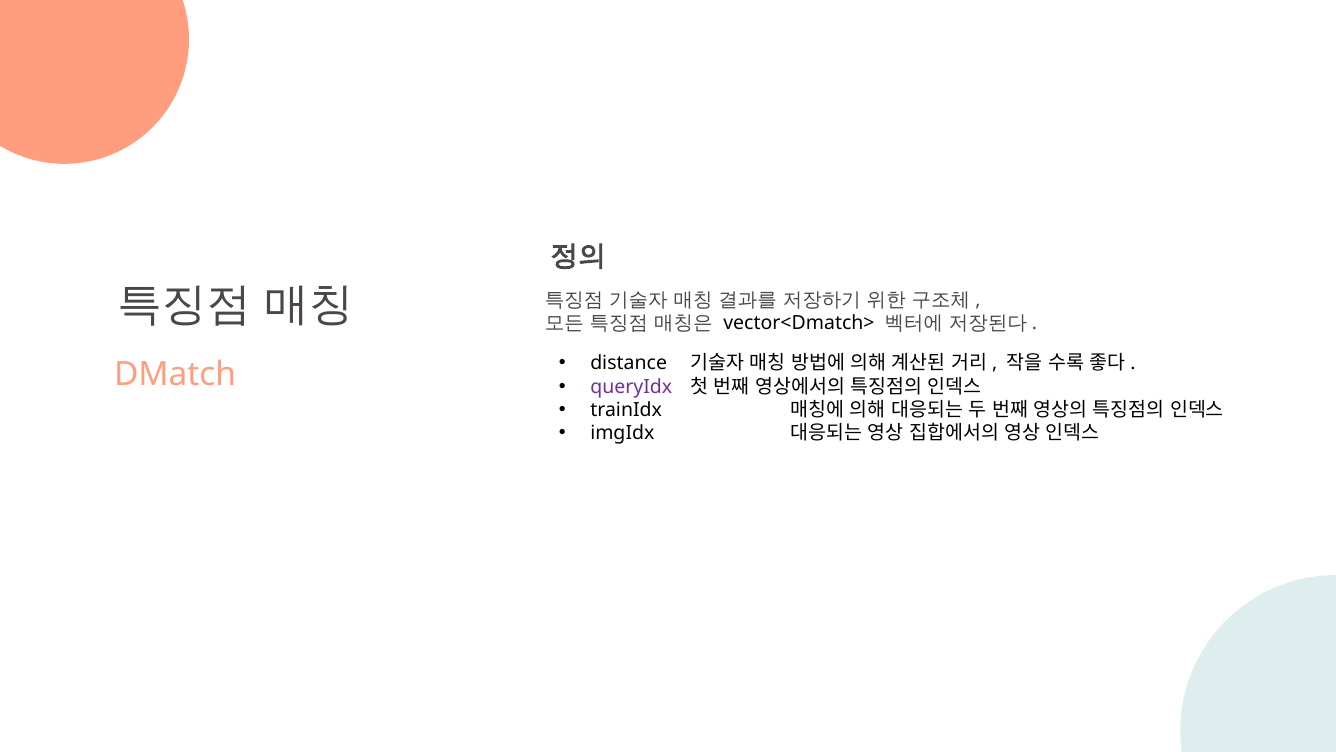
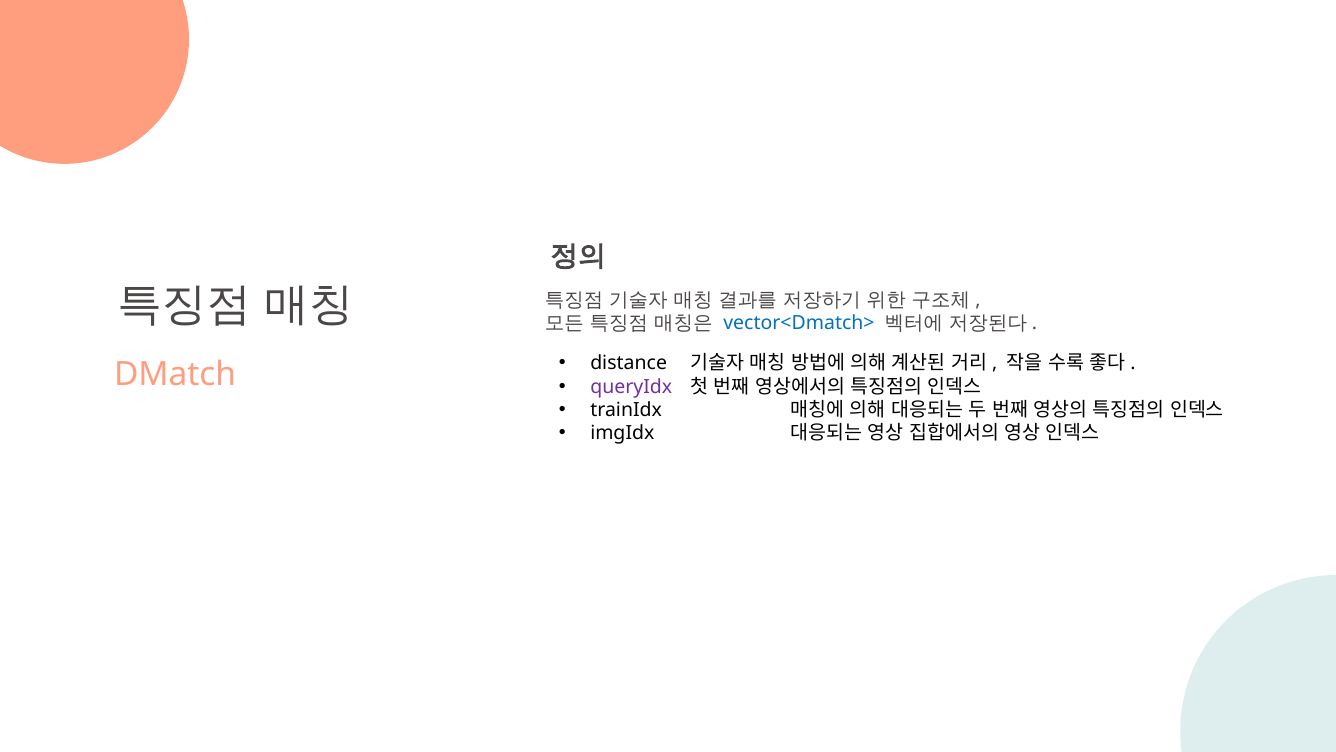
vector<Dmatch> colour: black -> blue
